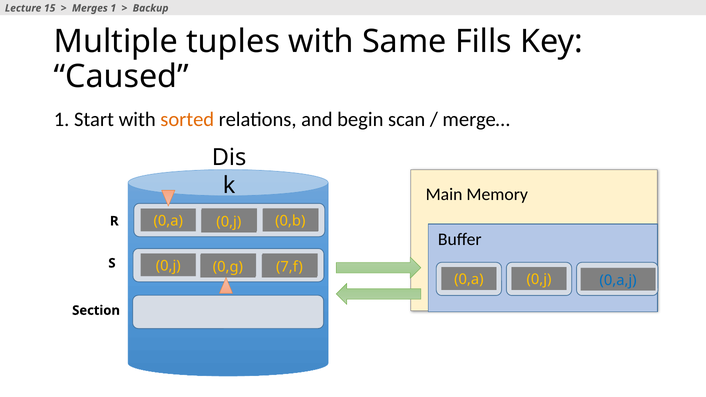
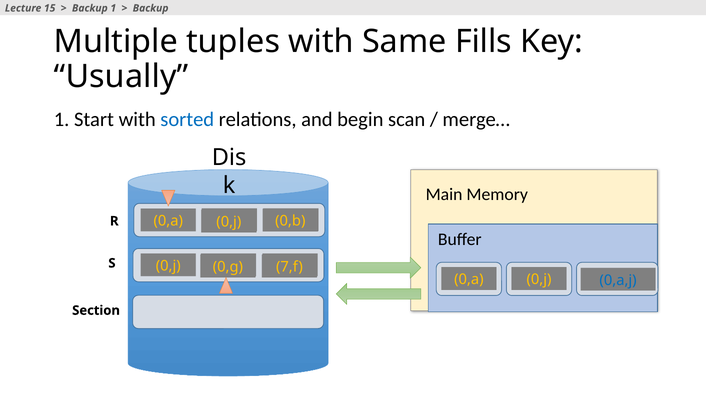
Merges at (90, 8): Merges -> Backup
Caused: Caused -> Usually
sorted colour: orange -> blue
